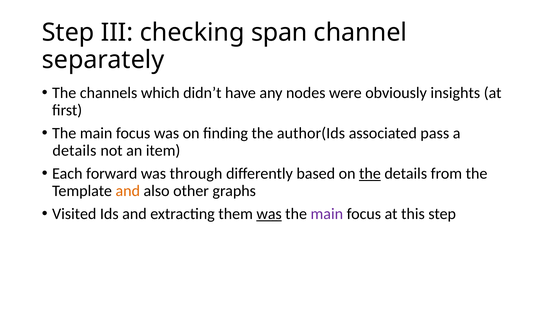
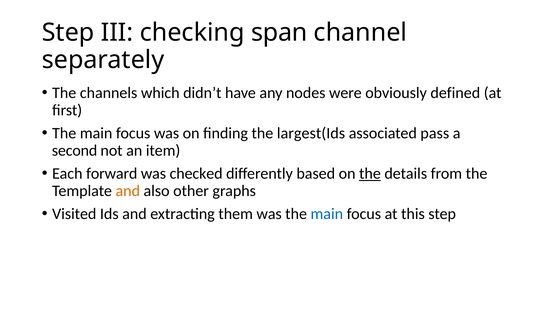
insights: insights -> defined
author(Ids: author(Ids -> largest(Ids
details at (74, 150): details -> second
through: through -> checked
was at (269, 214) underline: present -> none
main at (327, 214) colour: purple -> blue
